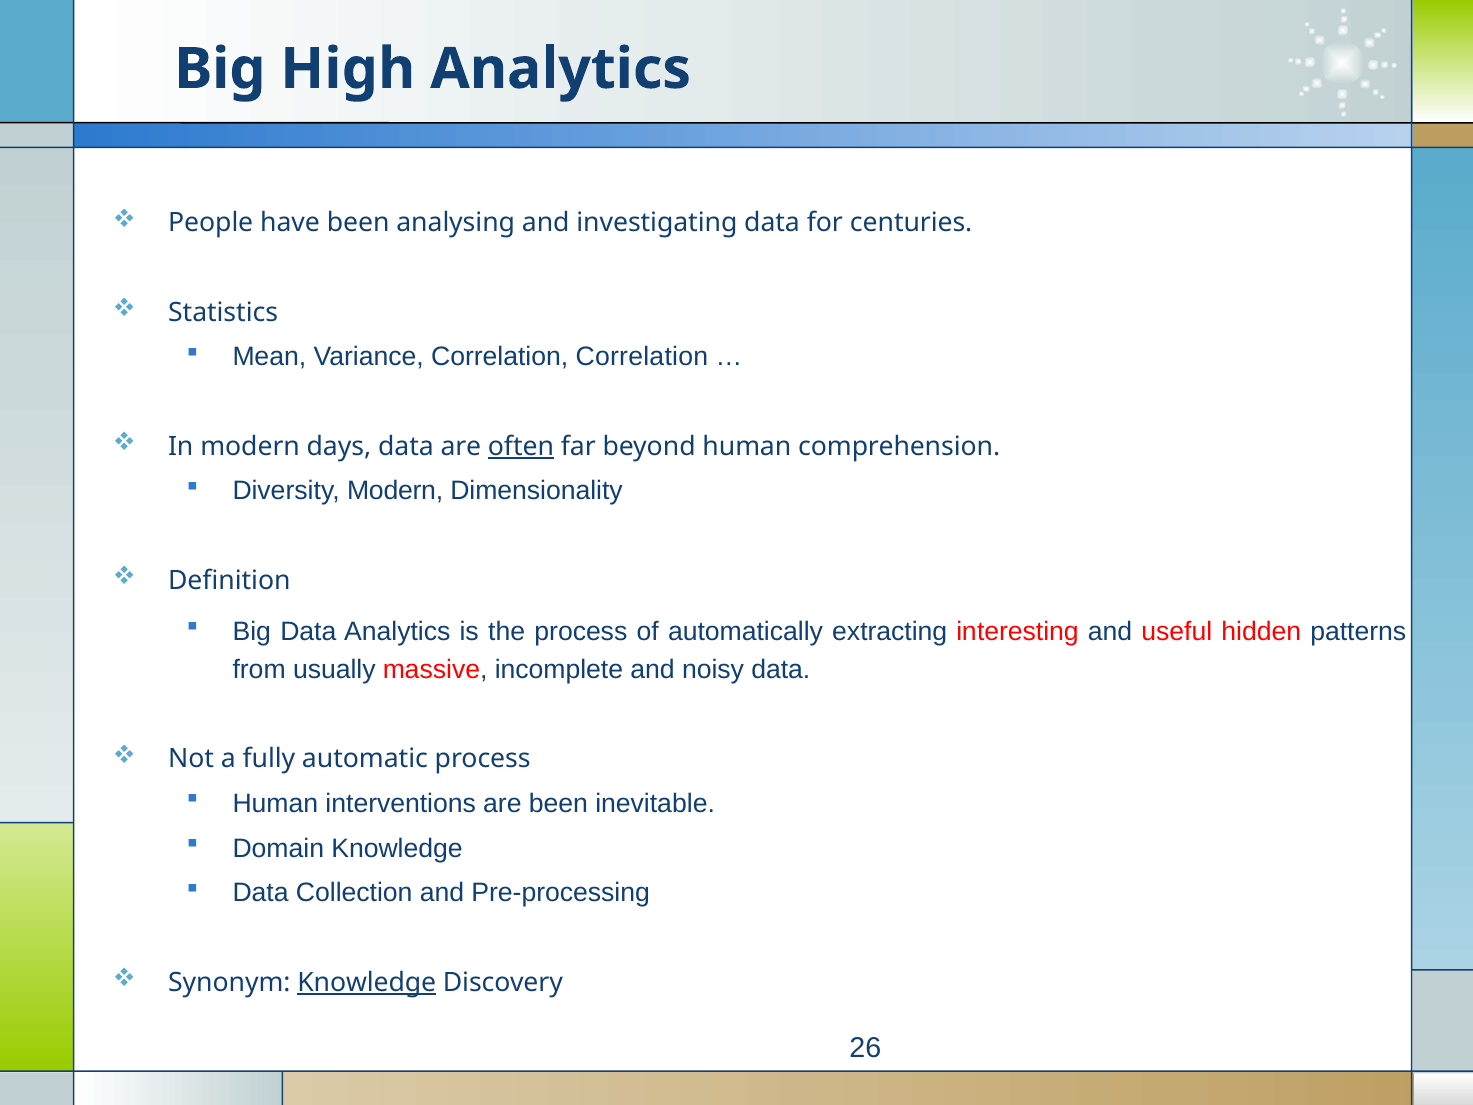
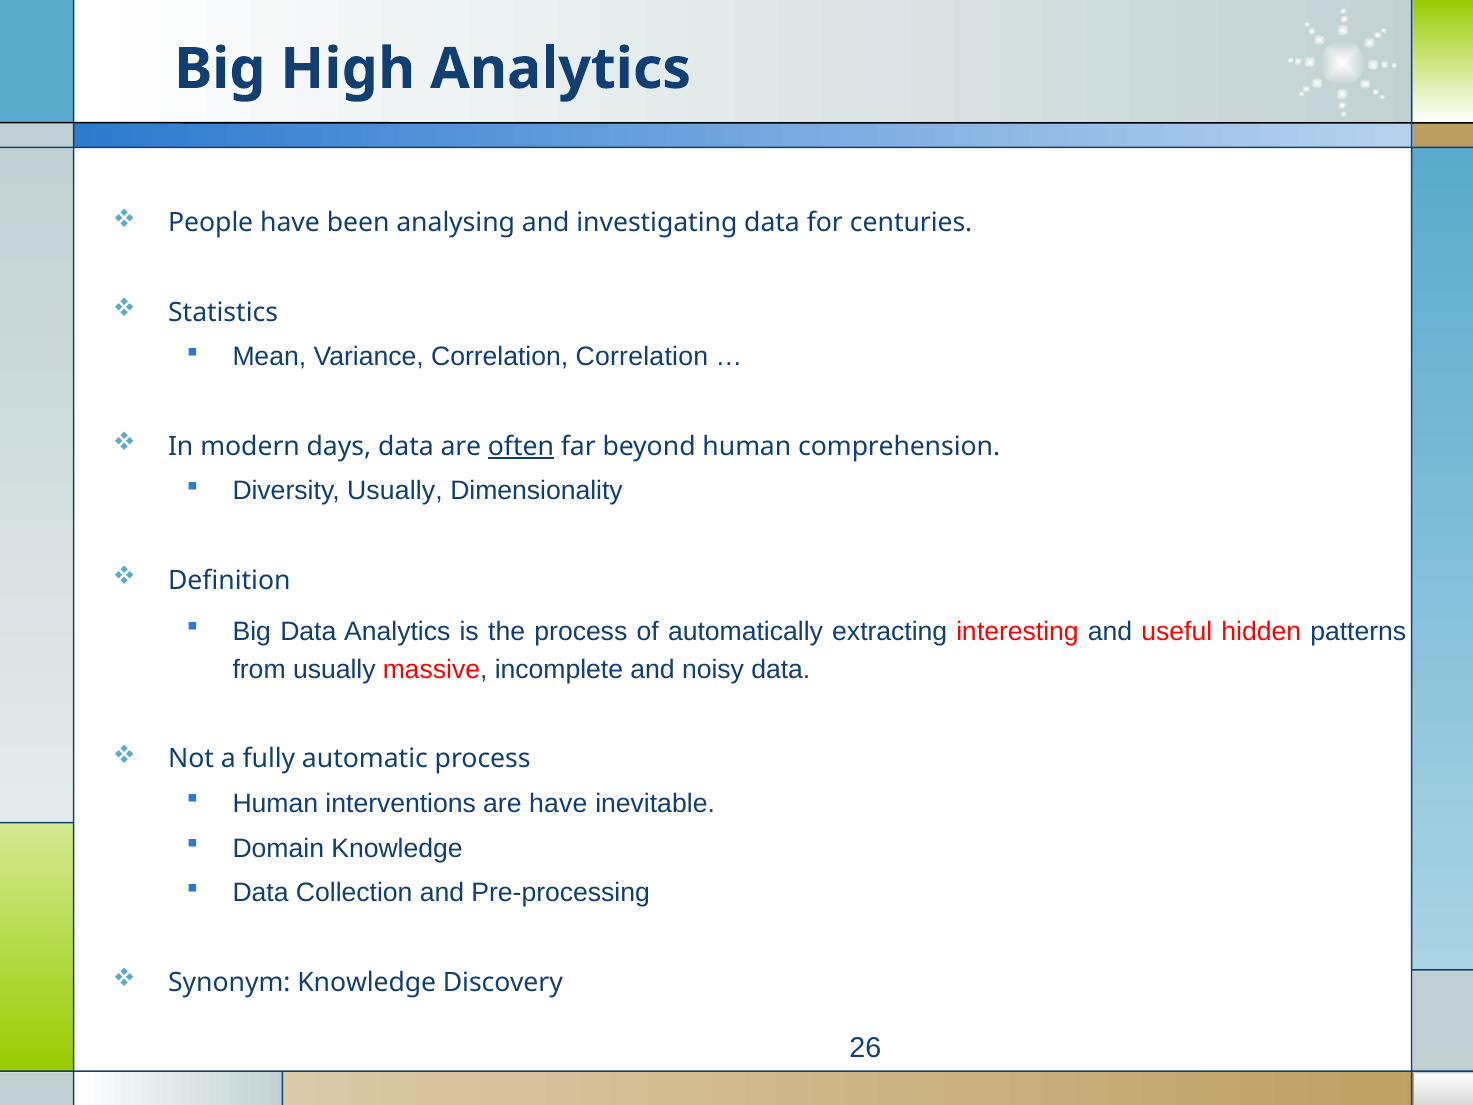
Diversity Modern: Modern -> Usually
are been: been -> have
Knowledge at (367, 982) underline: present -> none
